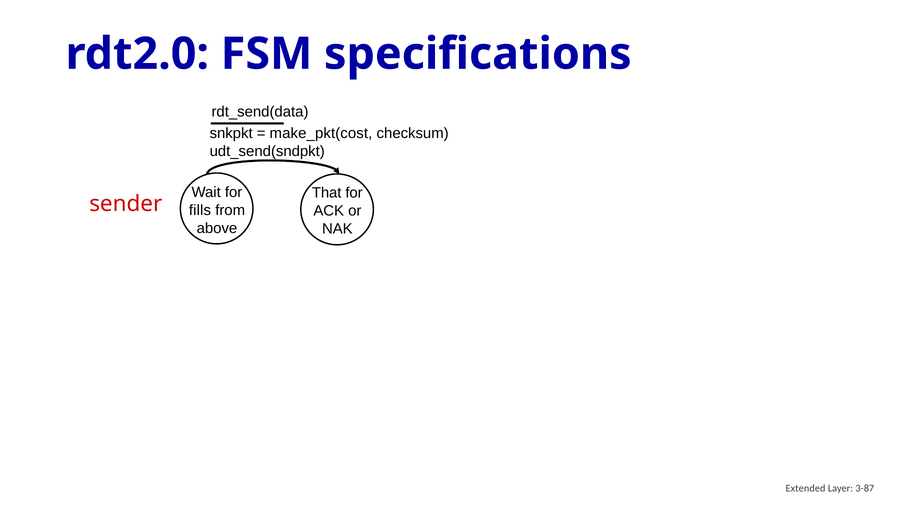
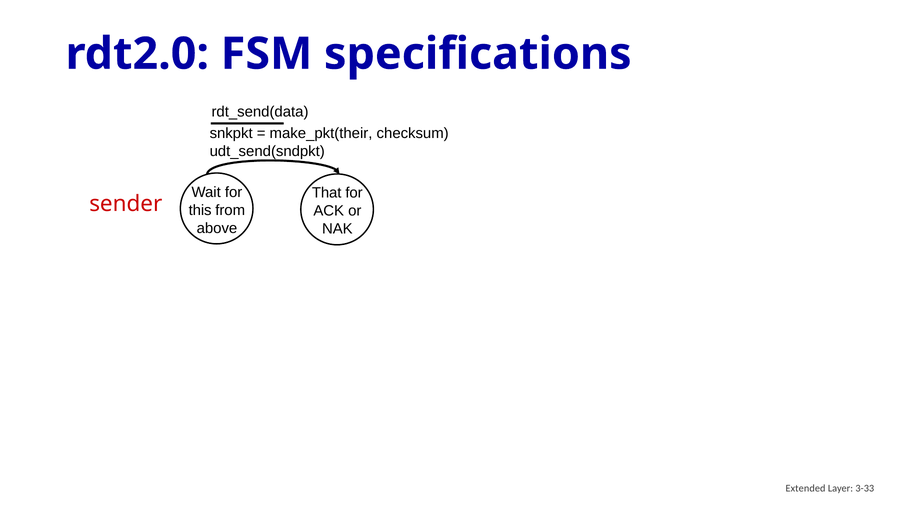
make_pkt(cost: make_pkt(cost -> make_pkt(their
fills: fills -> this
3-87: 3-87 -> 3-33
